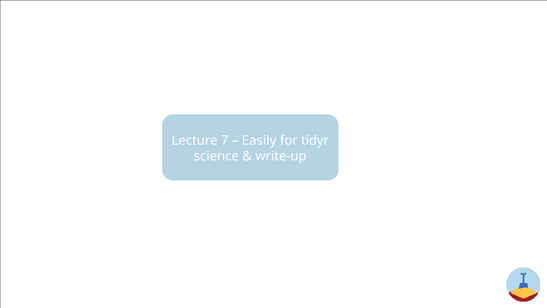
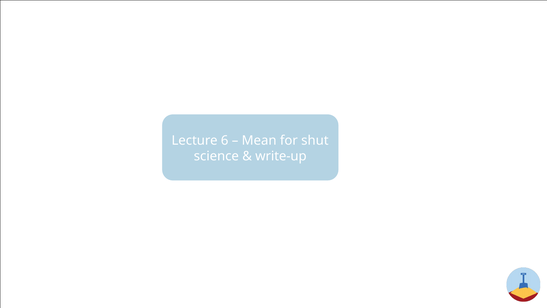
7: 7 -> 6
Easily: Easily -> Mean
tidyr: tidyr -> shut
